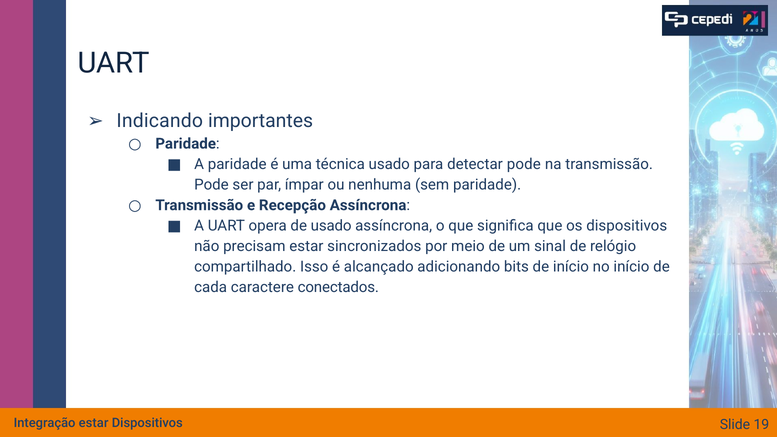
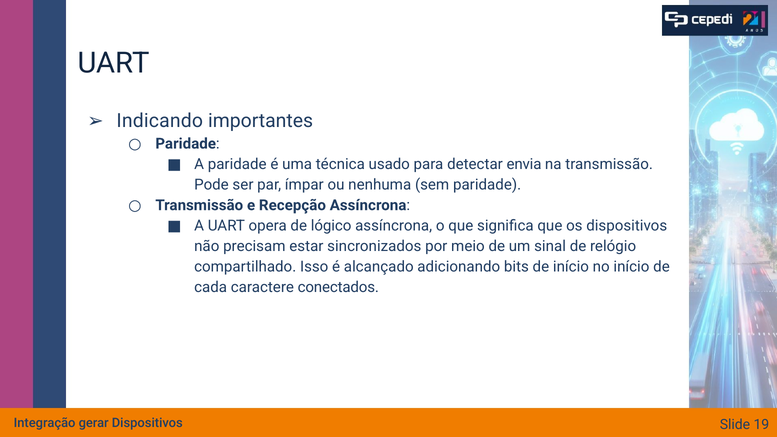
detectar pode: pode -> envia
de usado: usado -> lógico
Integração estar: estar -> gerar
